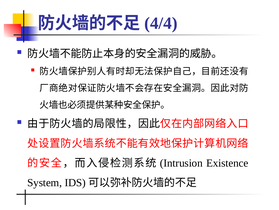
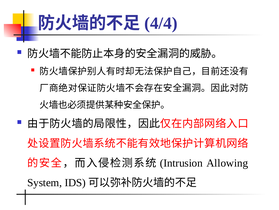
Existence: Existence -> Allowing
